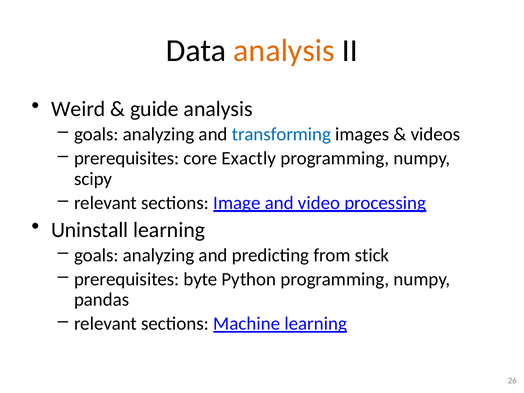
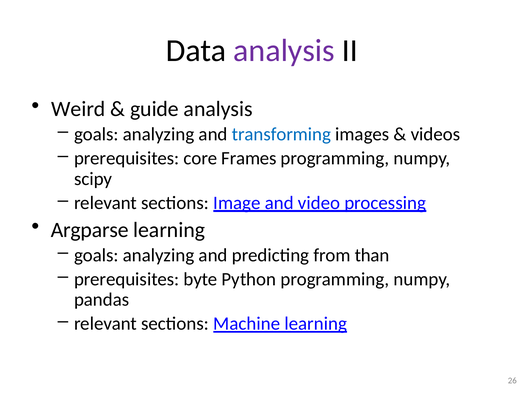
analysis at (284, 51) colour: orange -> purple
Exactly: Exactly -> Frames
Uninstall: Uninstall -> Argparse
stick: stick -> than
